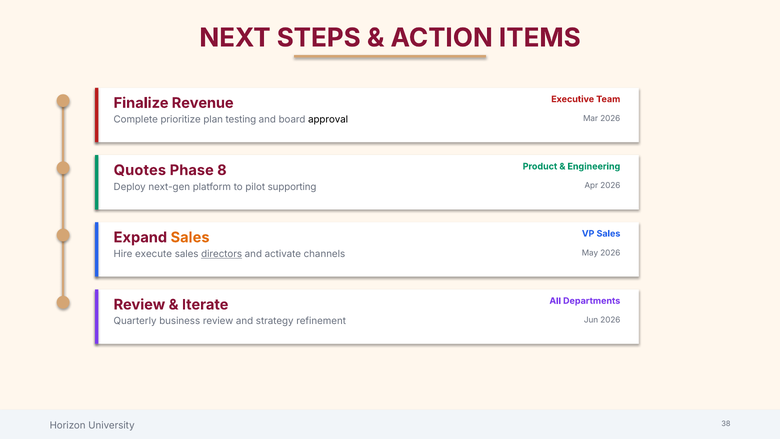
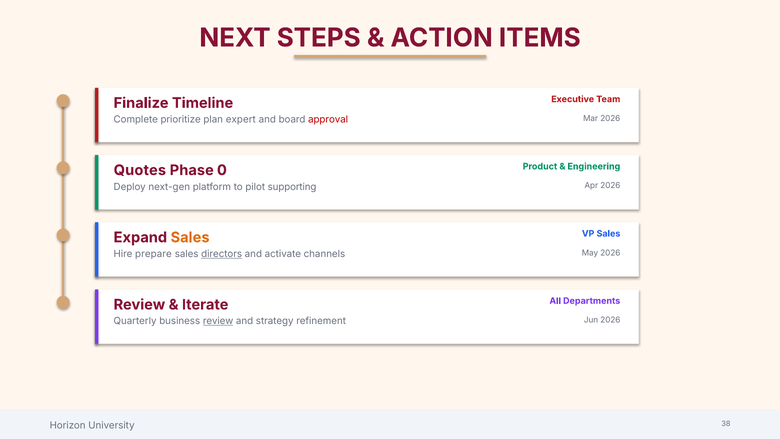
Revenue: Revenue -> Timeline
testing: testing -> expert
approval colour: black -> red
8: 8 -> 0
execute: execute -> prepare
review at (218, 321) underline: none -> present
